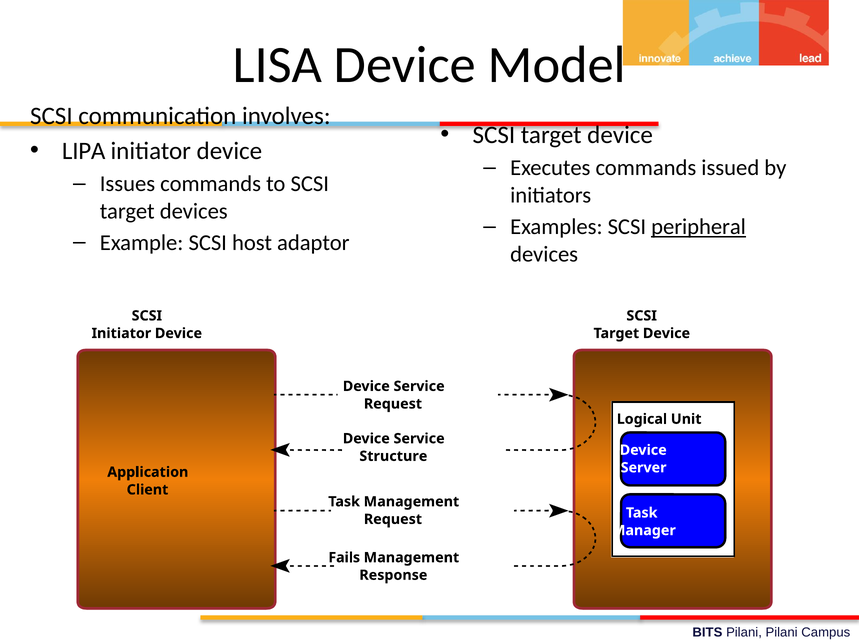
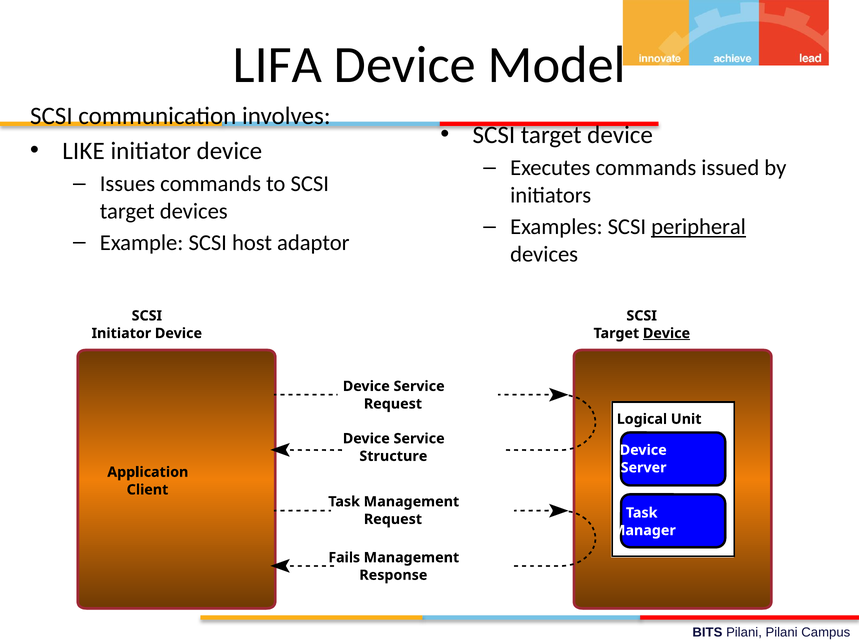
LISA: LISA -> LIFA
LIPA: LIPA -> LIKE
Device at (666, 333) underline: none -> present
